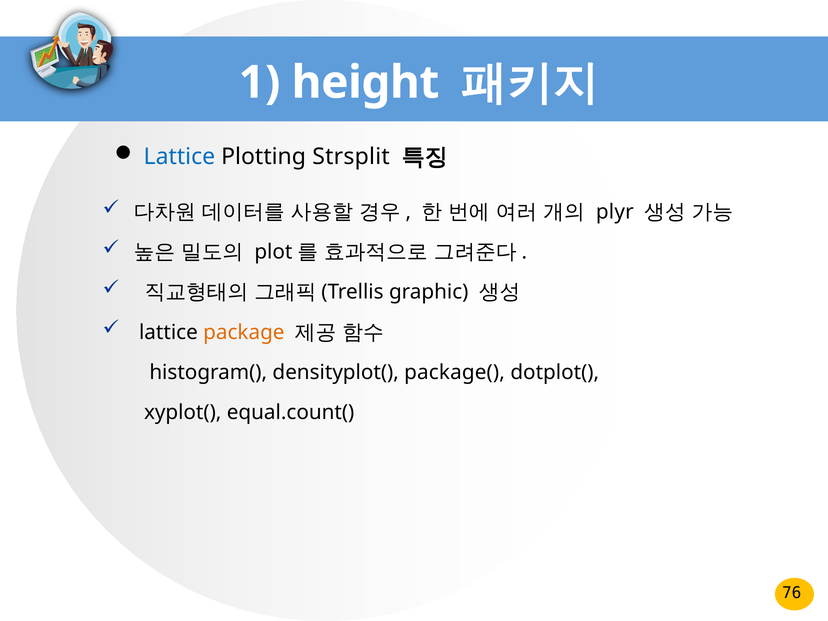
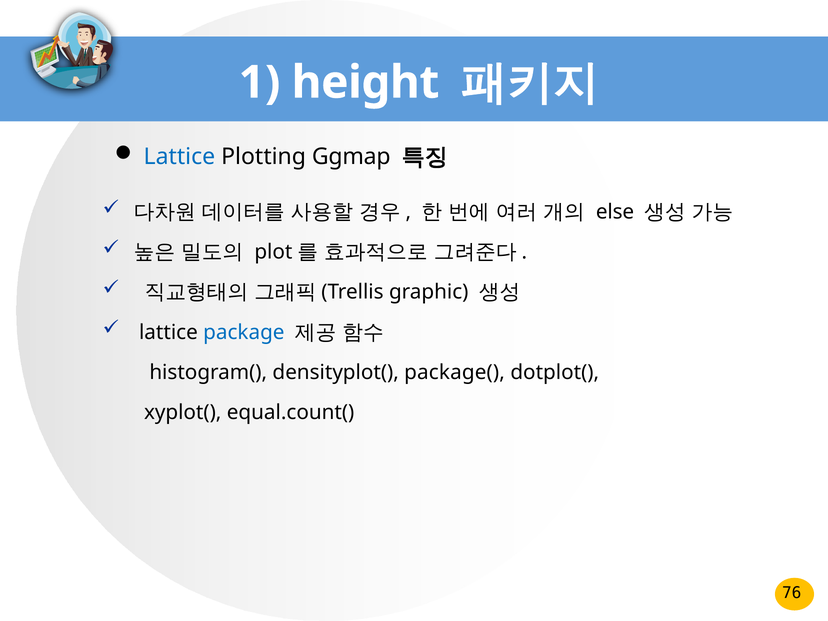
Strsplit: Strsplit -> Ggmap
plyr: plyr -> else
package colour: orange -> blue
